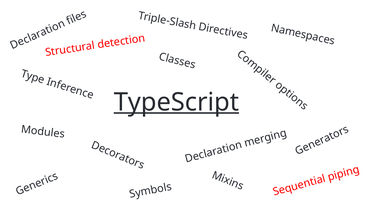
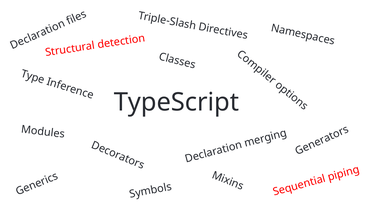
TypeScript underline: present -> none
